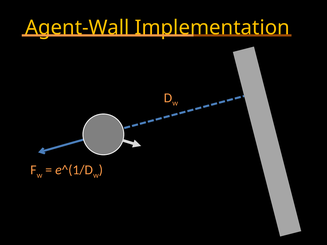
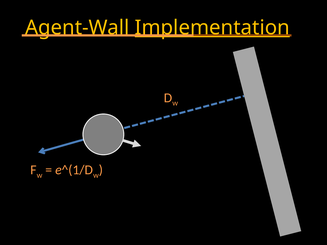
Implementation underline: none -> present
